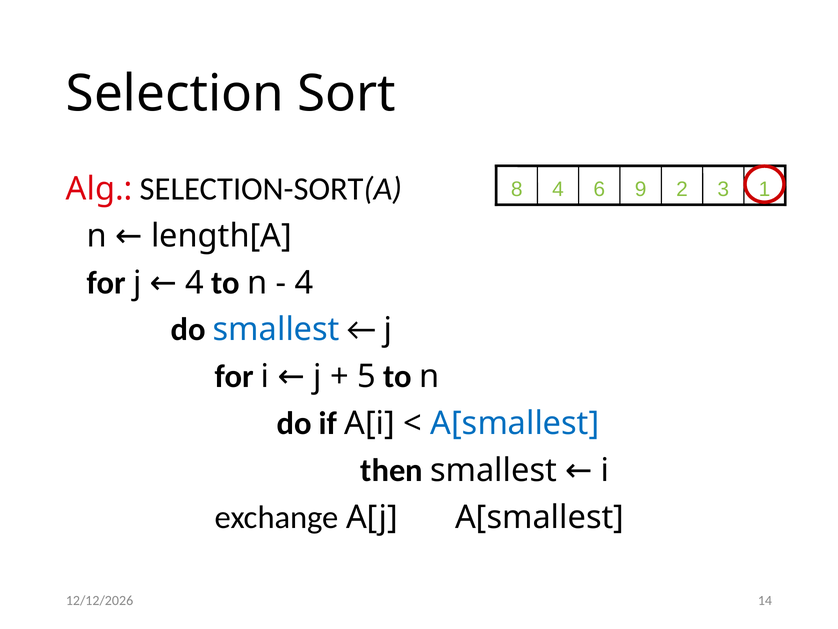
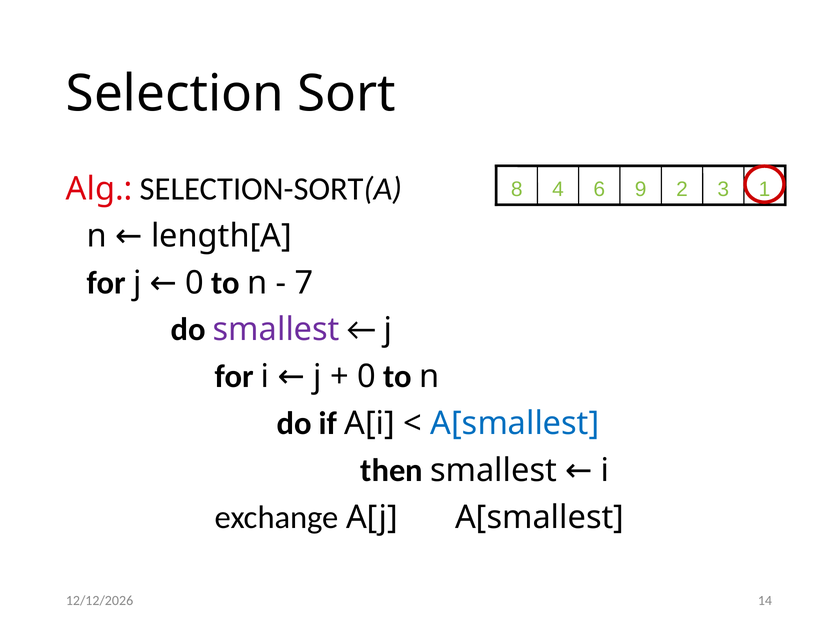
4 at (304, 283): 4 -> 7
j 4: 4 -> 0
smallest at (276, 329) colour: blue -> purple
5 at (367, 376): 5 -> 0
